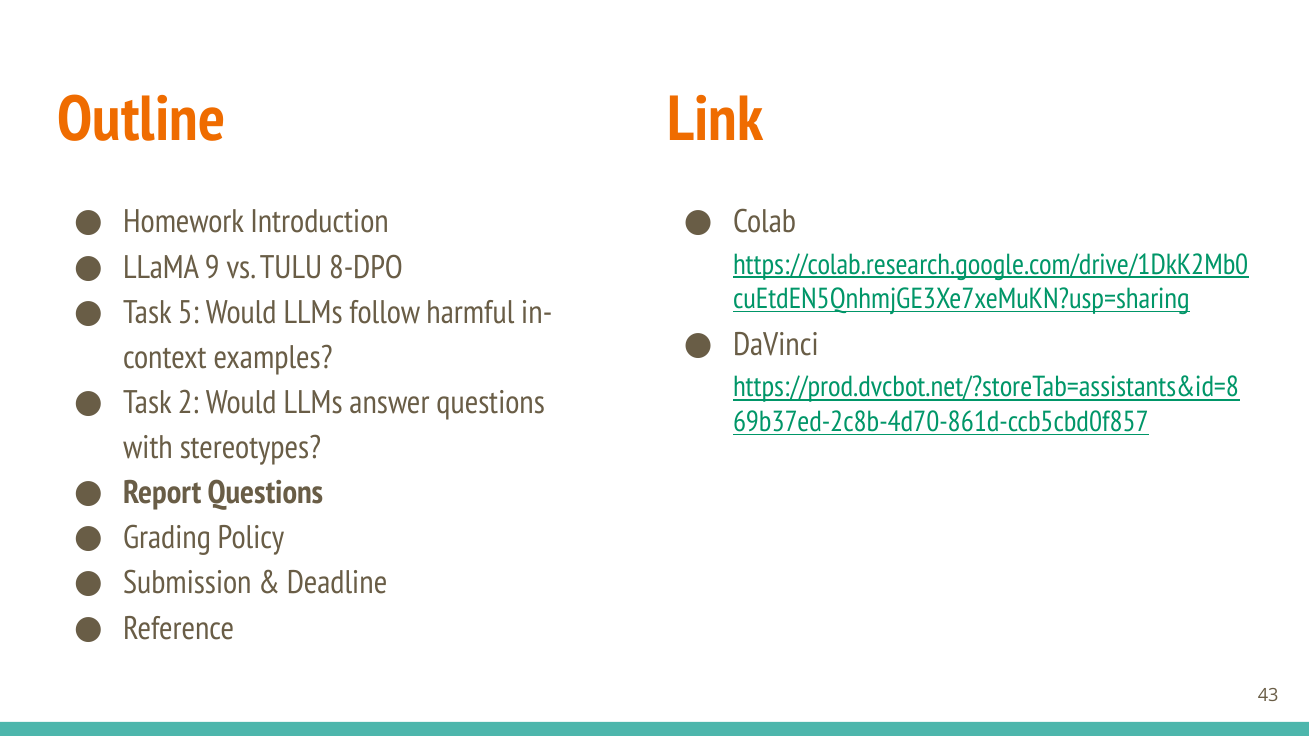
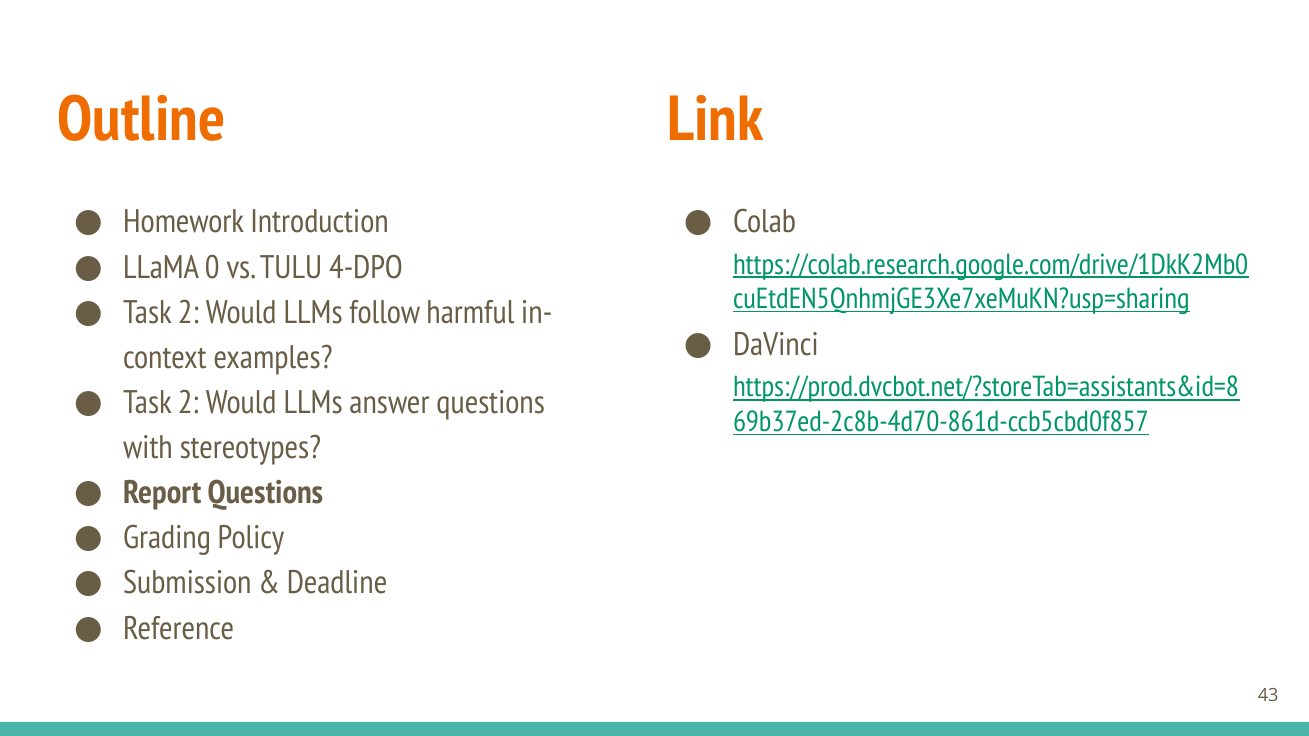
9: 9 -> 0
8-DPO: 8-DPO -> 4-DPO
5 at (189, 312): 5 -> 2
